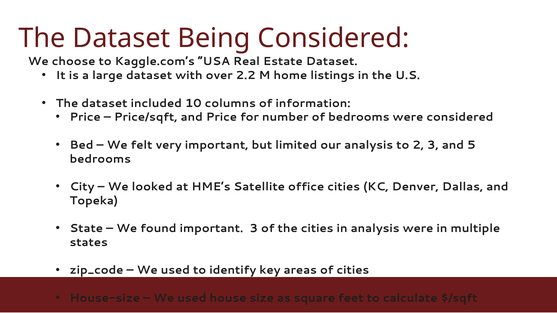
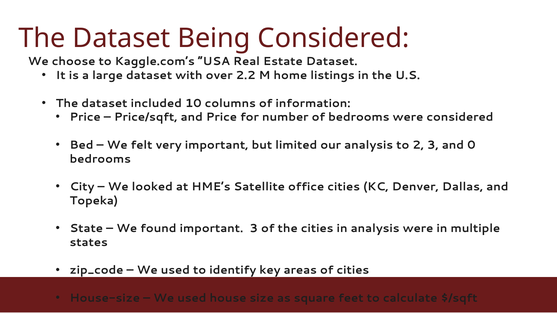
5: 5 -> 0
